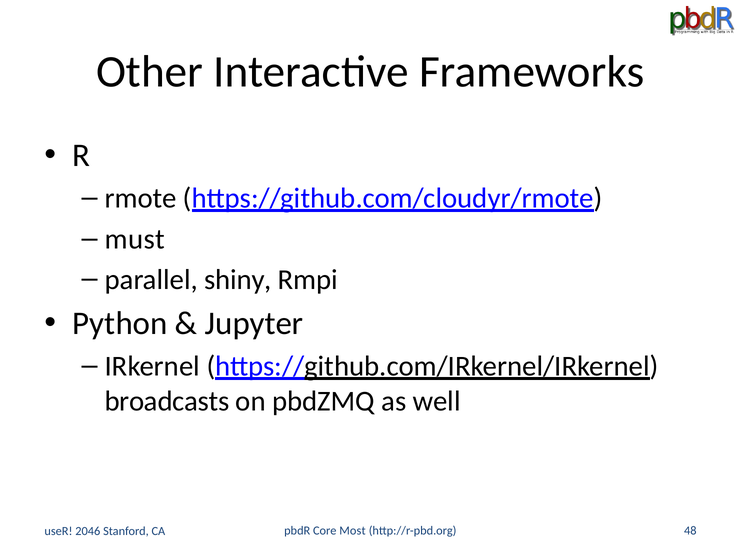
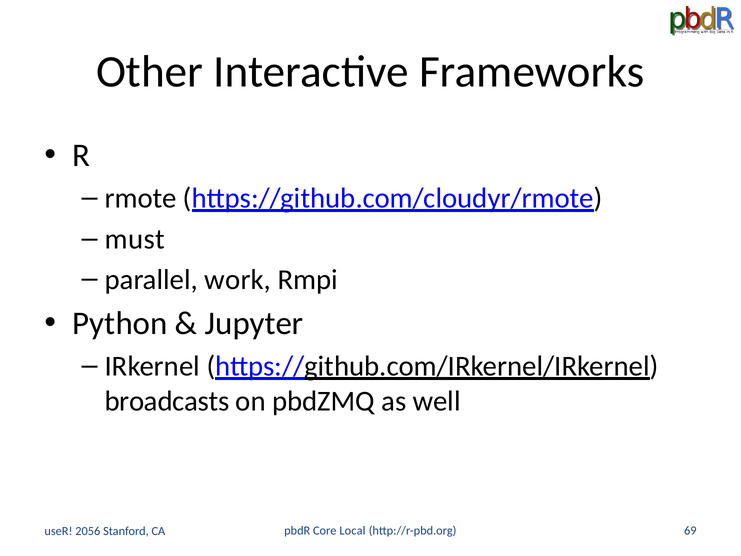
shiny: shiny -> work
Most: Most -> Local
48: 48 -> 69
2046: 2046 -> 2056
